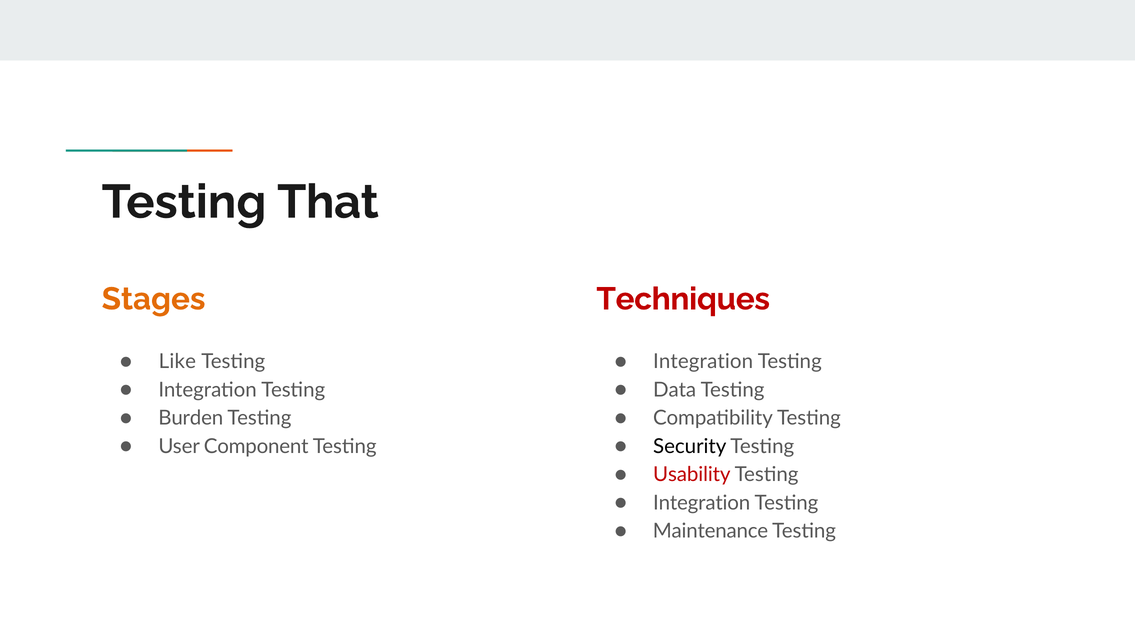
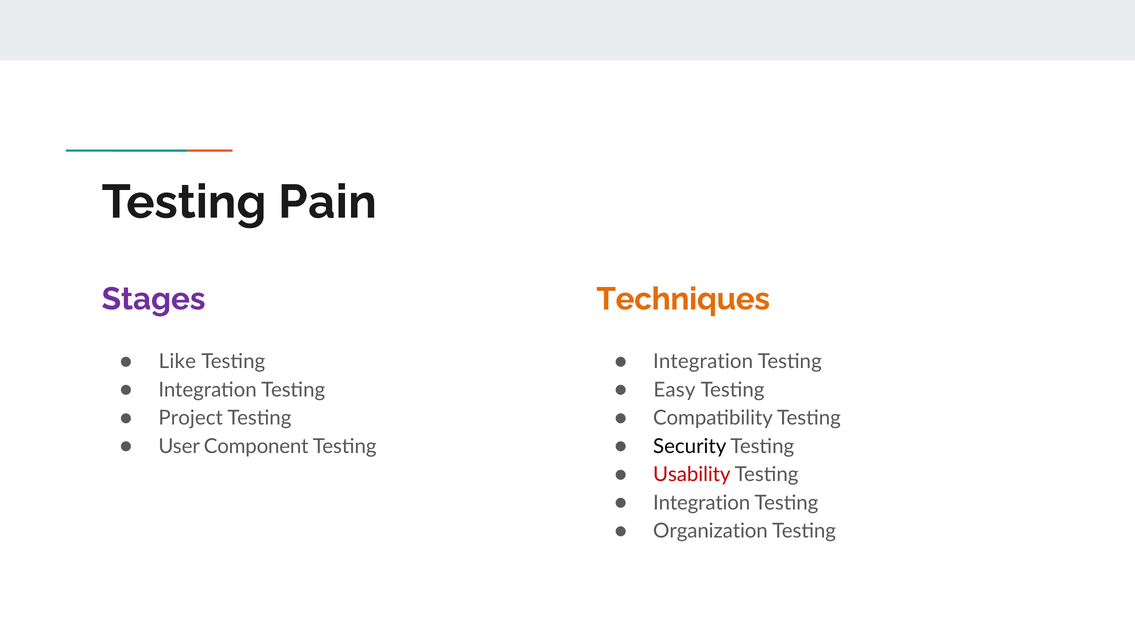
That: That -> Pain
Stages colour: orange -> purple
Techniques colour: red -> orange
Data: Data -> Easy
Burden: Burden -> Project
Maintenance: Maintenance -> Organization
